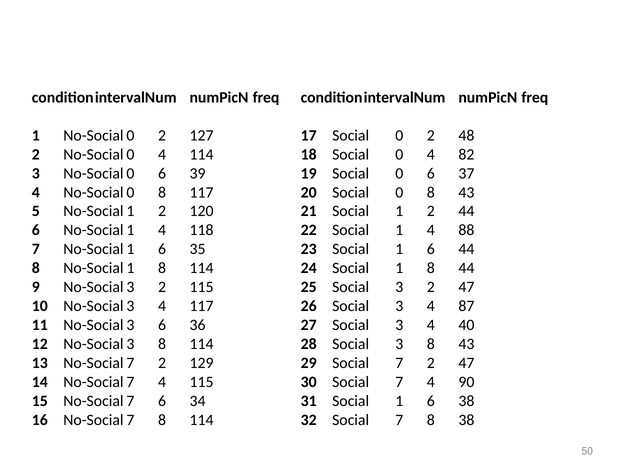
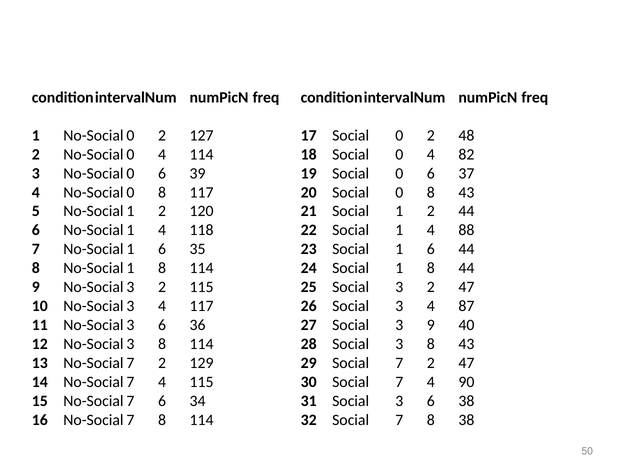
27 Social 3 4: 4 -> 9
31 Social 1: 1 -> 3
